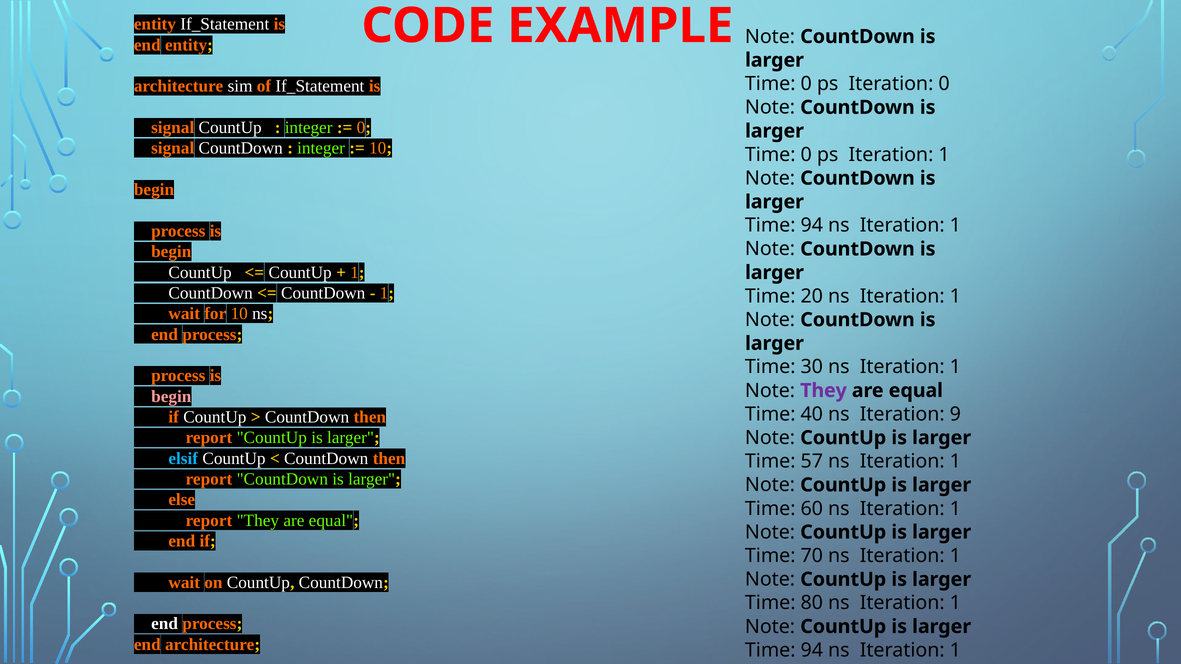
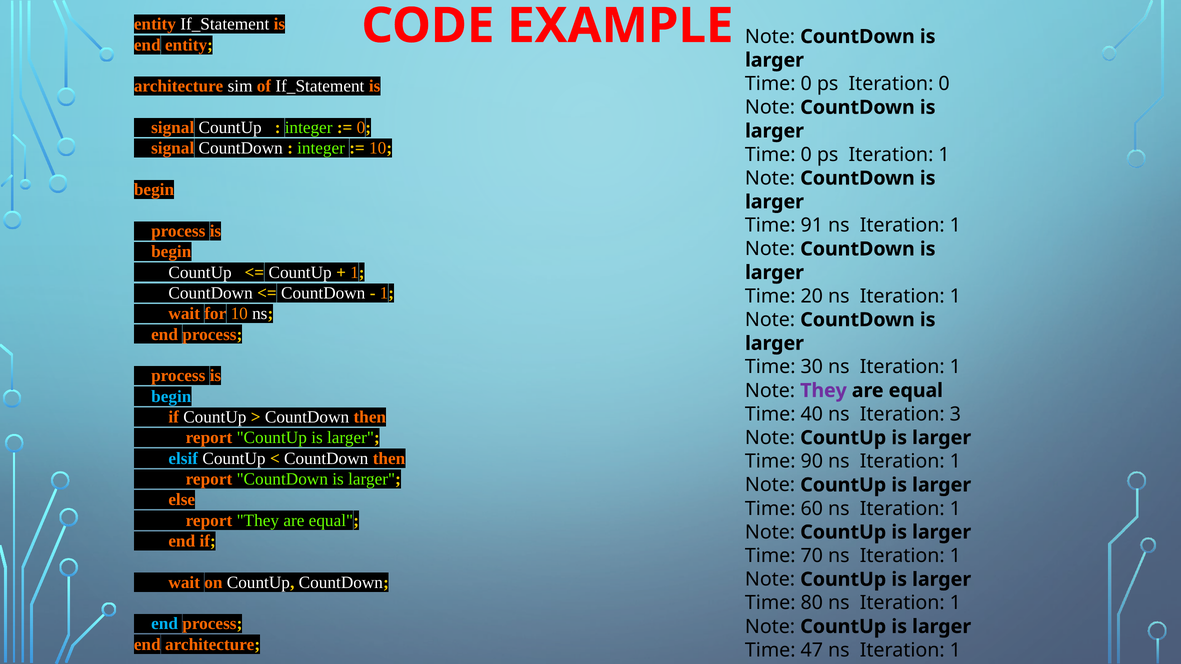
94 at (812, 225): 94 -> 91
begin at (171, 397) colour: pink -> light blue
9: 9 -> 3
57: 57 -> 90
end at (165, 624) colour: white -> light blue
94 at (812, 650): 94 -> 47
